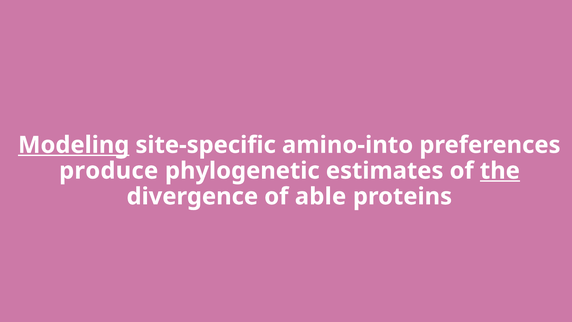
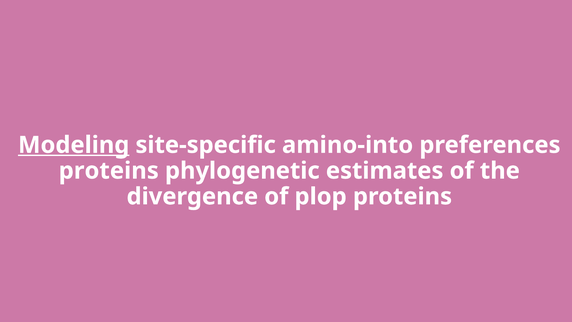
produce at (109, 171): produce -> proteins
the underline: present -> none
able: able -> plop
